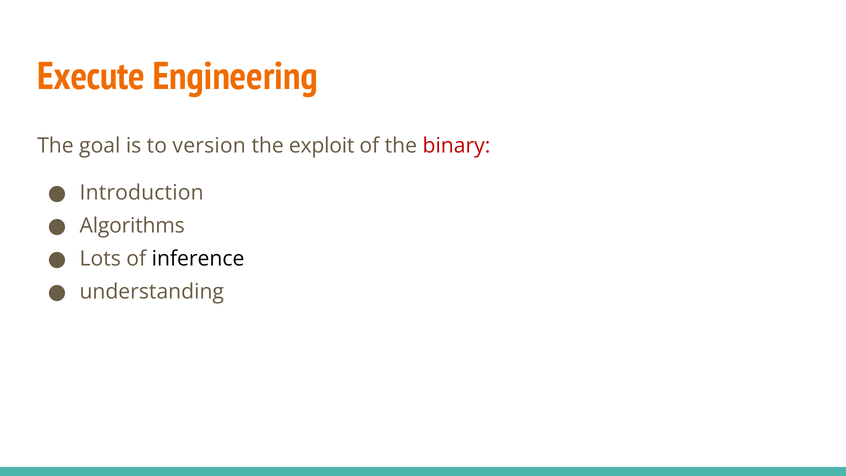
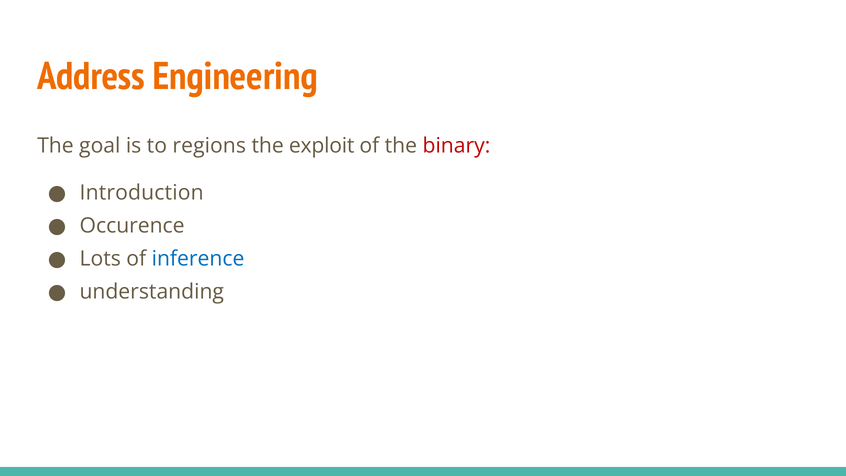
Execute: Execute -> Address
version: version -> regions
Algorithms: Algorithms -> Occurence
inference colour: black -> blue
